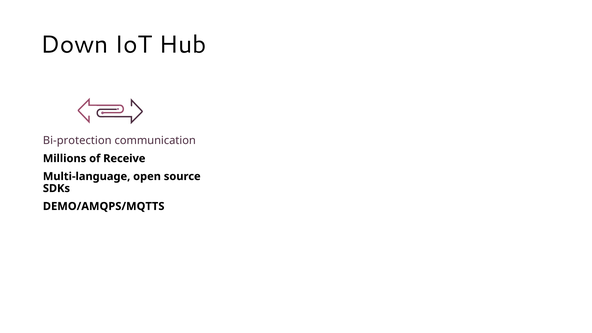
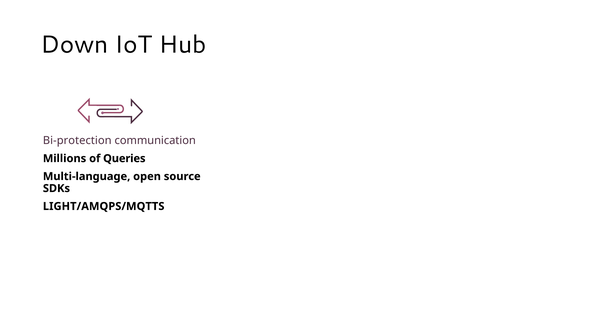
Receive: Receive -> Queries
DEMO/AMQPS/MQTTS: DEMO/AMQPS/MQTTS -> LIGHT/AMQPS/MQTTS
